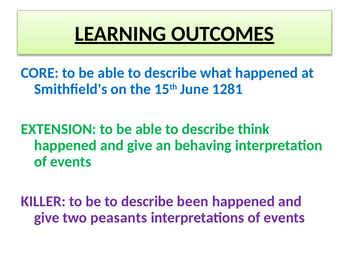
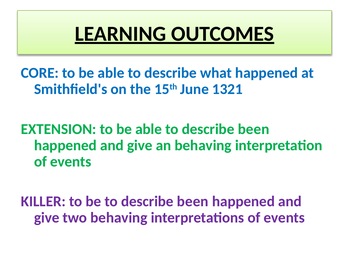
1281: 1281 -> 1321
able to describe think: think -> been
two peasants: peasants -> behaving
